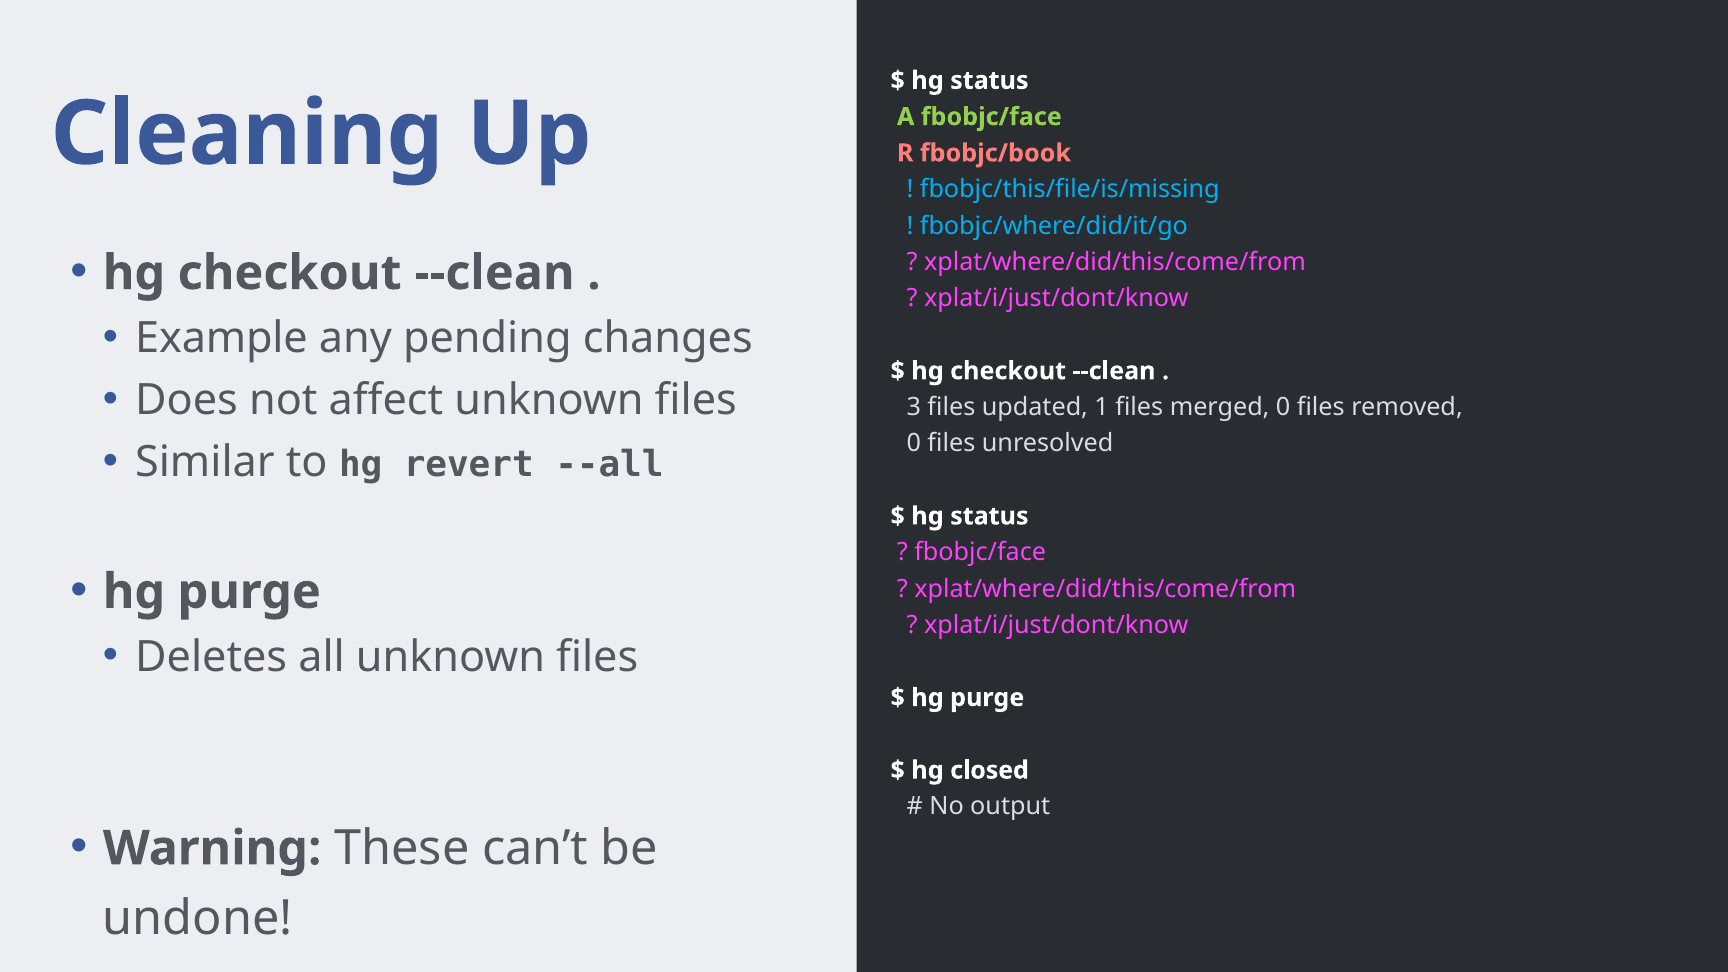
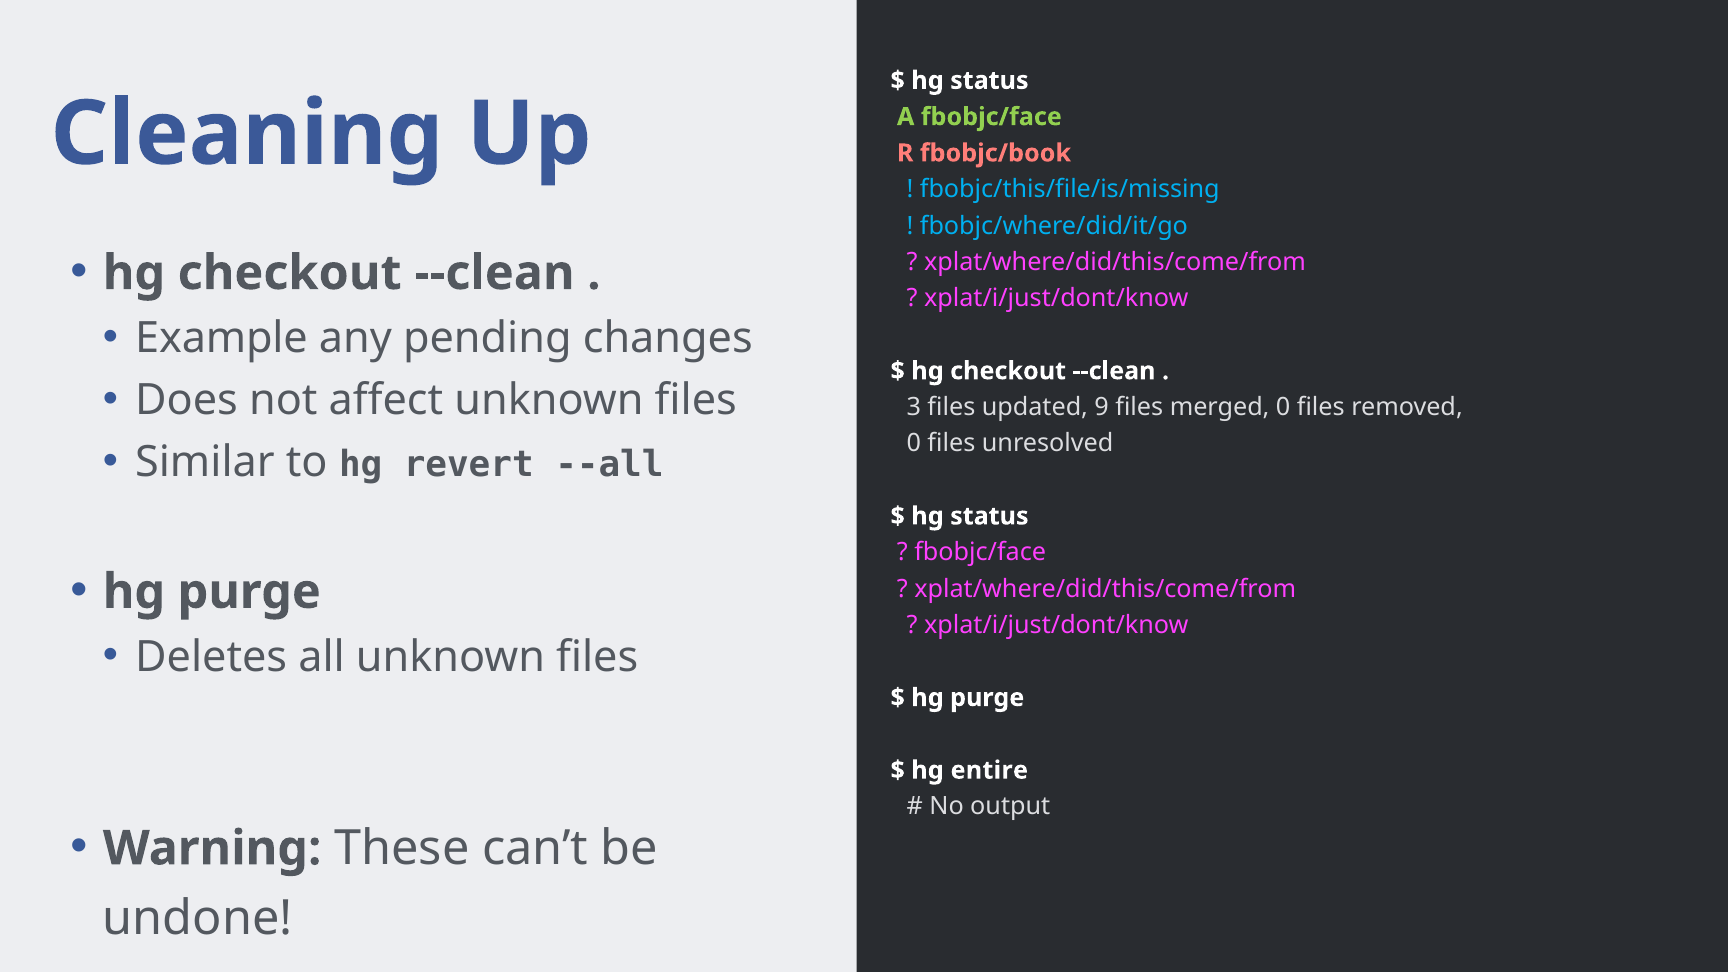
1: 1 -> 9
closed: closed -> entire
